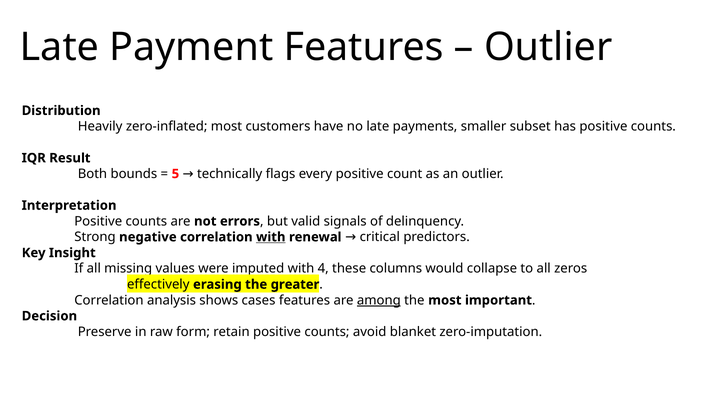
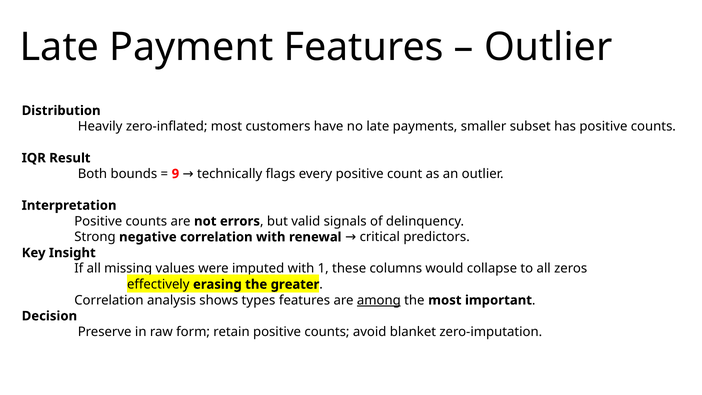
5: 5 -> 9
with at (271, 237) underline: present -> none
4: 4 -> 1
cases: cases -> types
